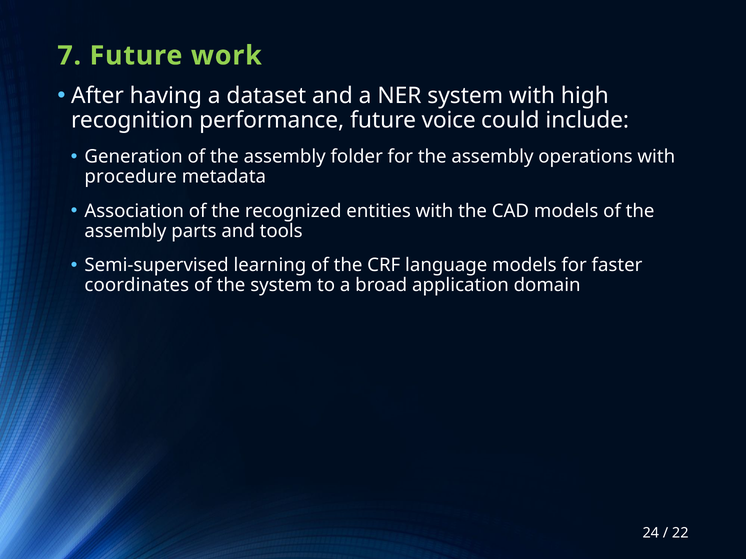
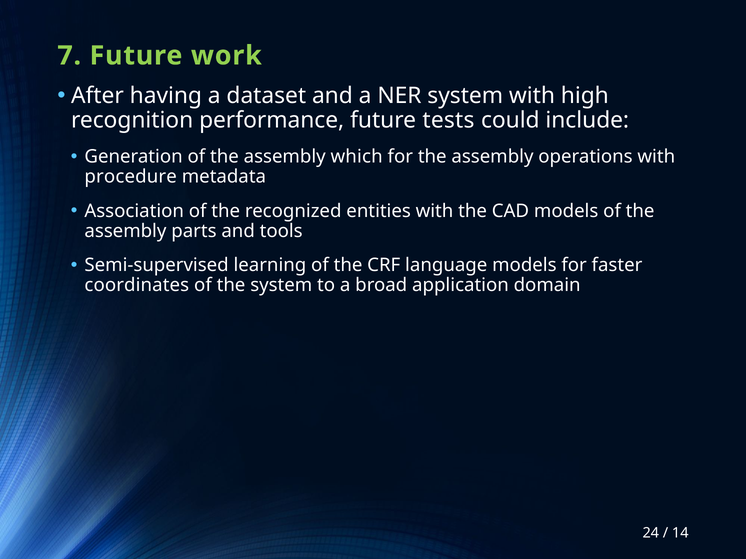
voice: voice -> tests
folder: folder -> which
22: 22 -> 14
